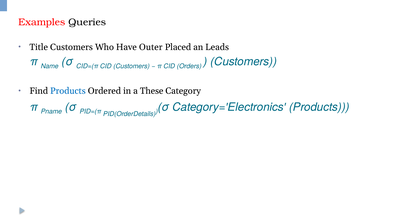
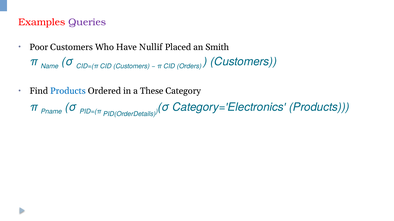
Queries colour: black -> purple
Title: Title -> Poor
Outer: Outer -> Nullif
Leads: Leads -> Smith
